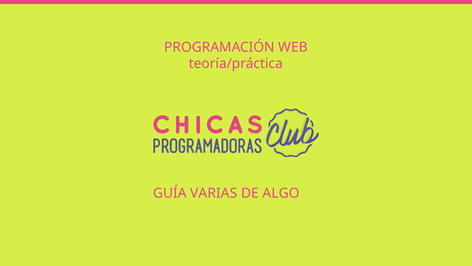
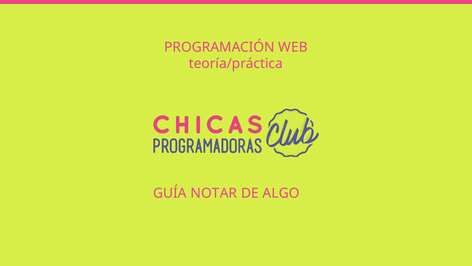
VARIAS: VARIAS -> NOTAR
